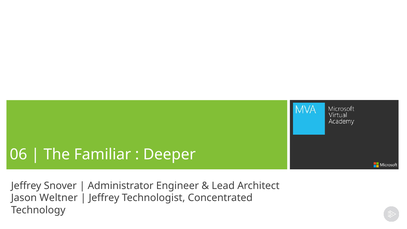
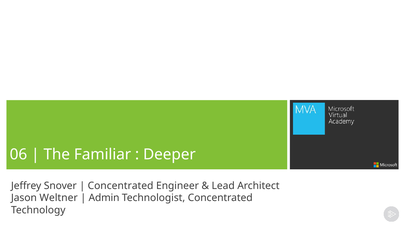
Administrator at (121, 186): Administrator -> Concentrated
Jeffrey at (104, 198): Jeffrey -> Admin
